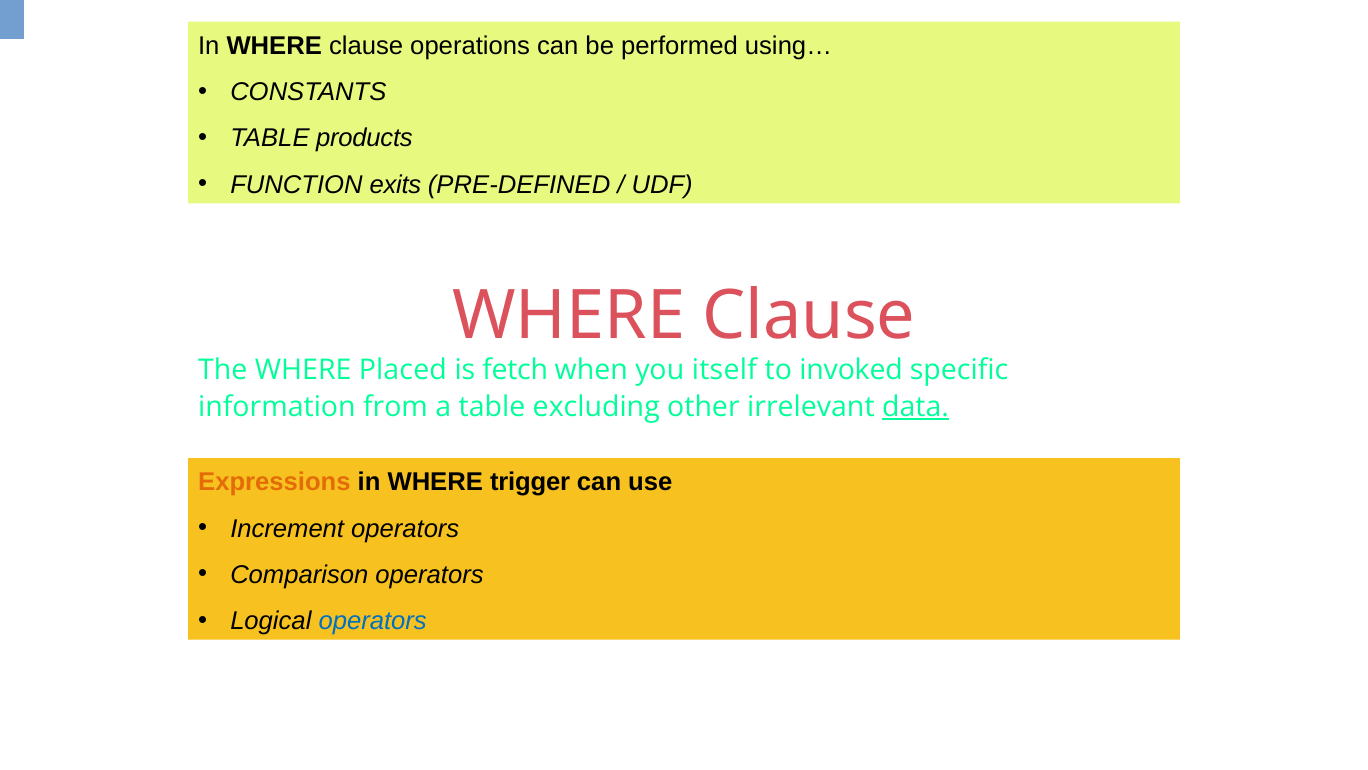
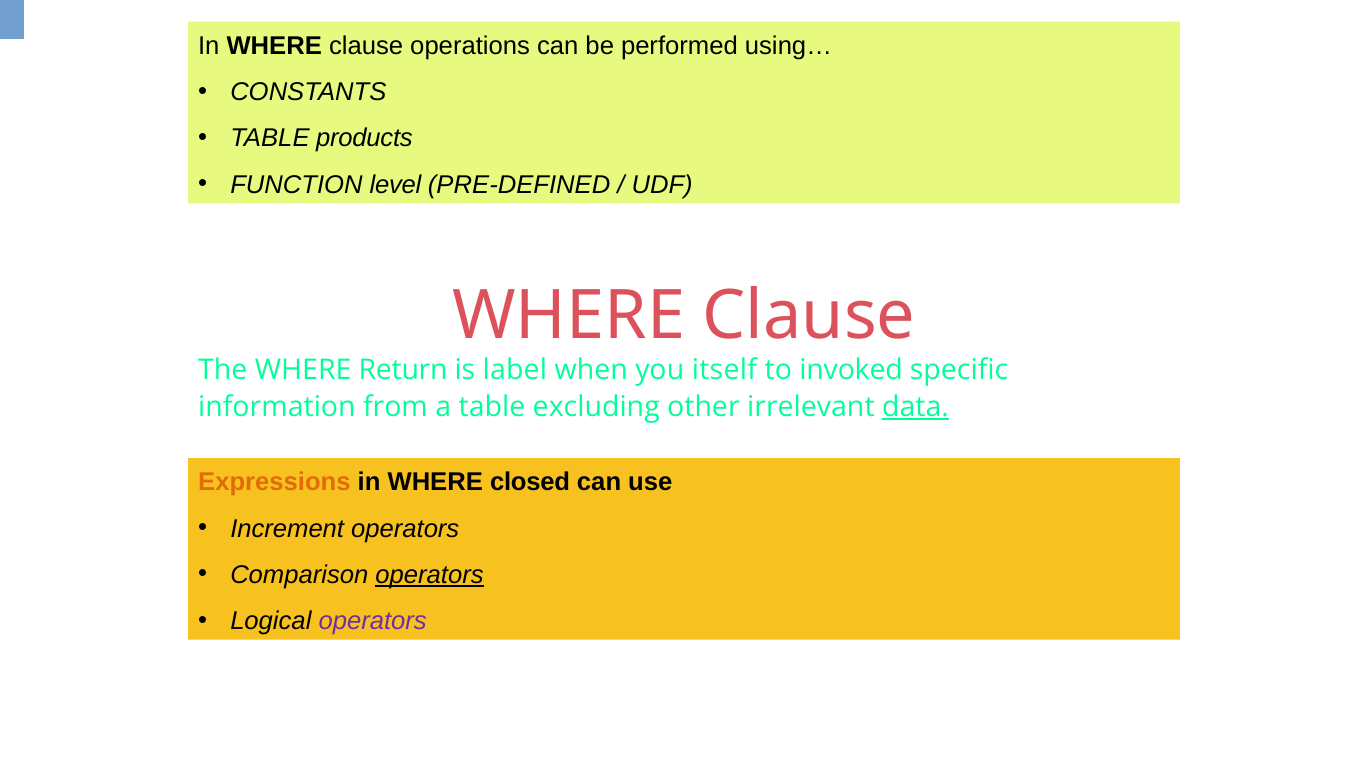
exits: exits -> level
Placed: Placed -> Return
fetch: fetch -> label
trigger: trigger -> closed
operators at (430, 574) underline: none -> present
operators at (373, 621) colour: blue -> purple
